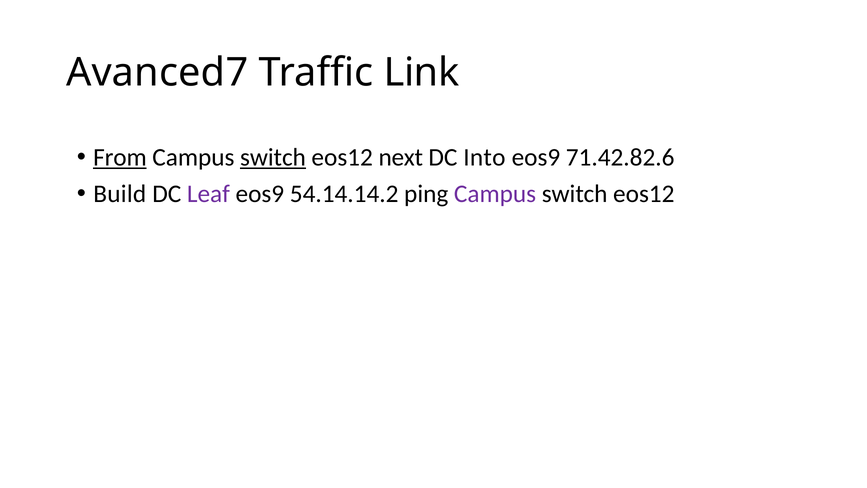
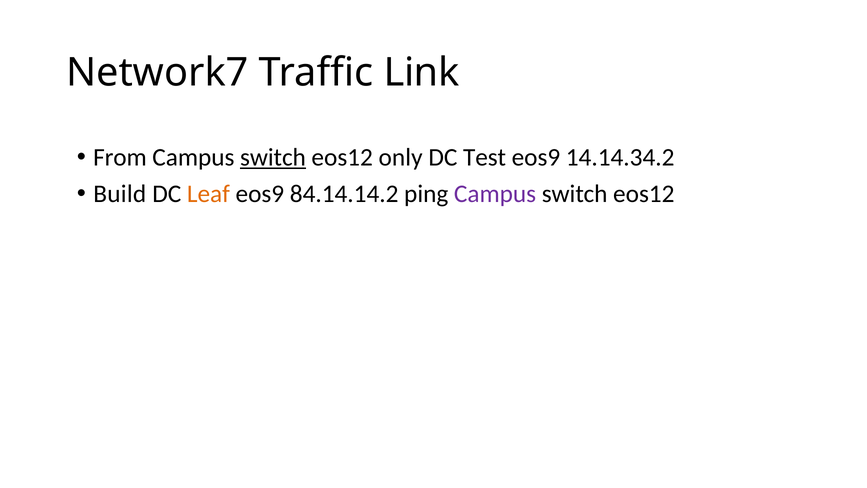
Avanced7: Avanced7 -> Network7
From underline: present -> none
next: next -> only
Into: Into -> Test
71.42.82.6: 71.42.82.6 -> 14.14.34.2
Leaf colour: purple -> orange
54.14.14.2: 54.14.14.2 -> 84.14.14.2
